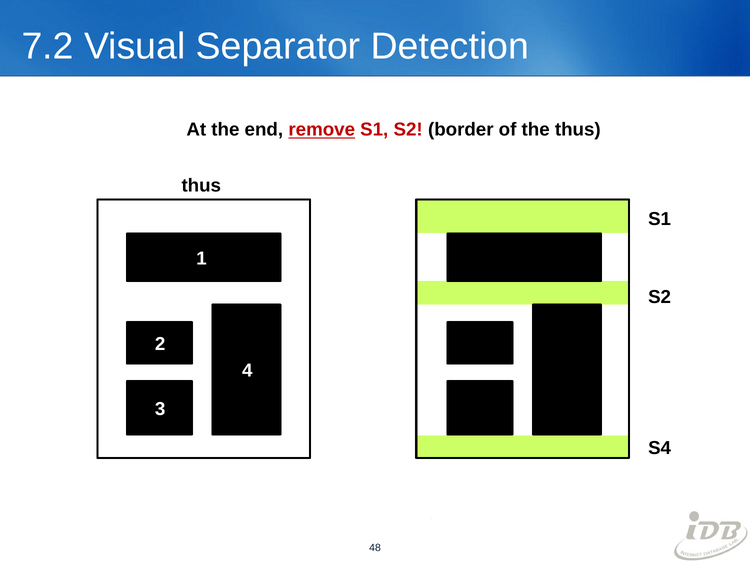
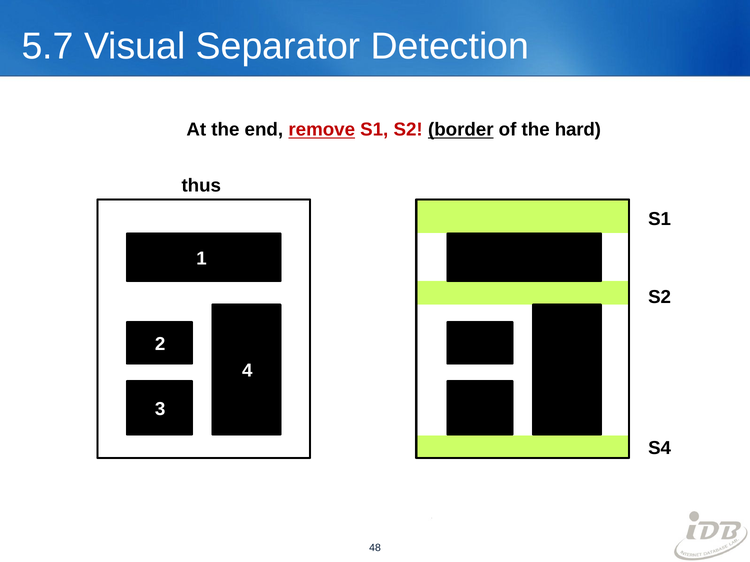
7.2: 7.2 -> 5.7
border underline: none -> present
the thus: thus -> hard
